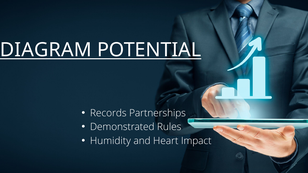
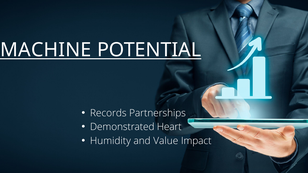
DIAGRAM: DIAGRAM -> MACHINE
Rules: Rules -> Heart
Heart: Heart -> Value
